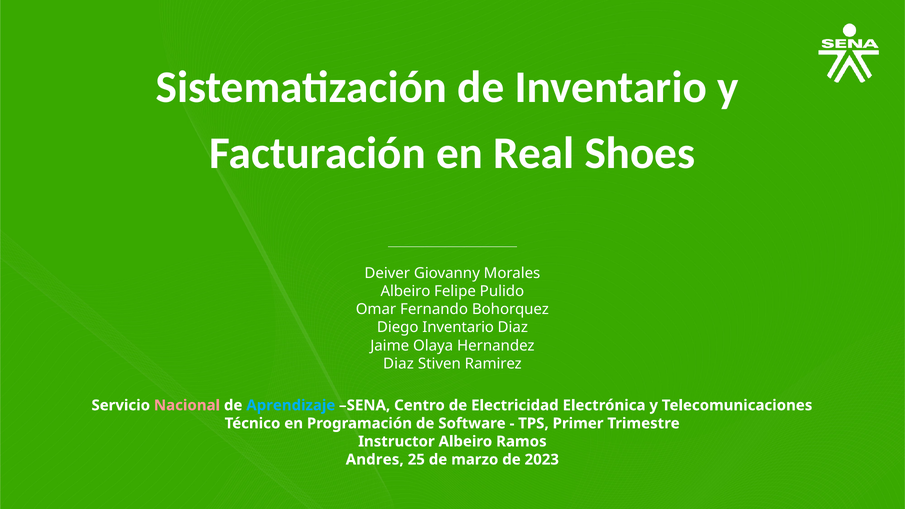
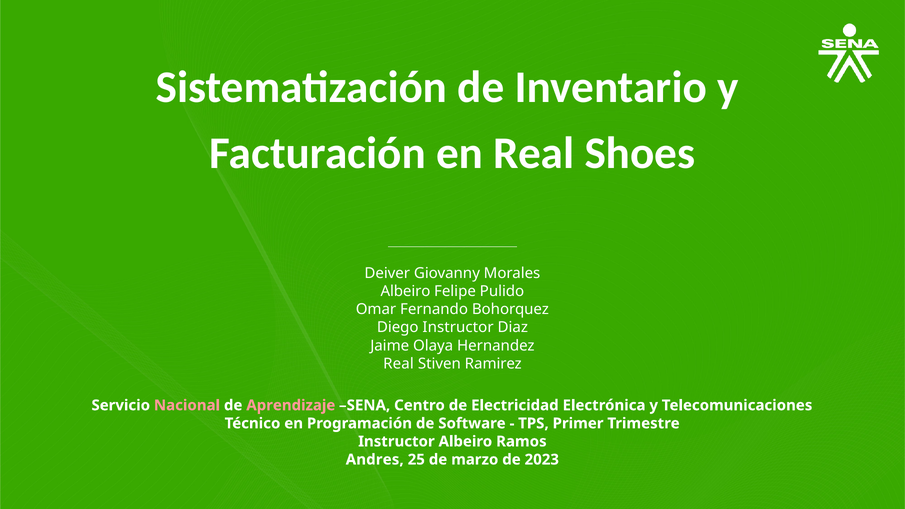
Diego Inventario: Inventario -> Instructor
Diaz at (399, 364): Diaz -> Real
Aprendizaje colour: light blue -> pink
